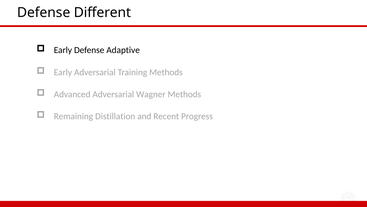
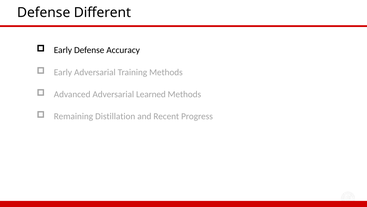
Adaptive: Adaptive -> Accuracy
Wagner: Wagner -> Learned
